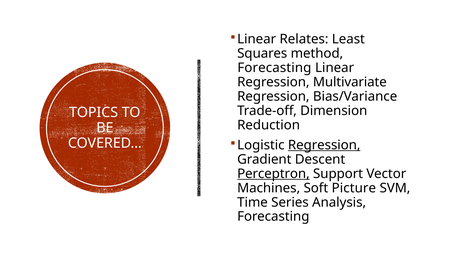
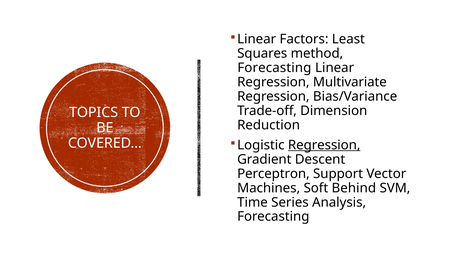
Relates: Relates -> Factors
Perceptron underline: present -> none
Picture: Picture -> Behind
